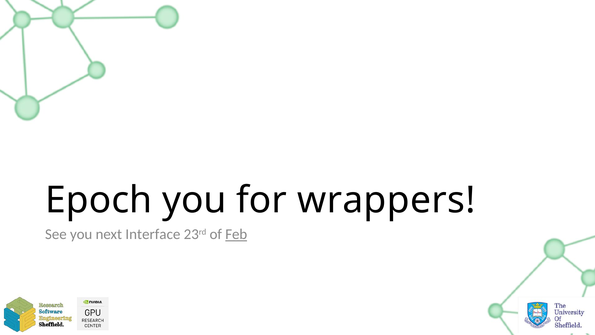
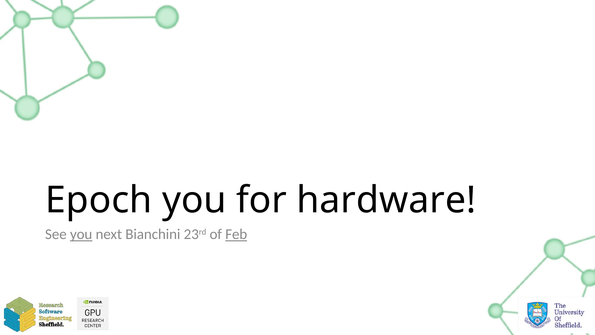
wrappers: wrappers -> hardware
you at (81, 234) underline: none -> present
Interface: Interface -> Bianchini
